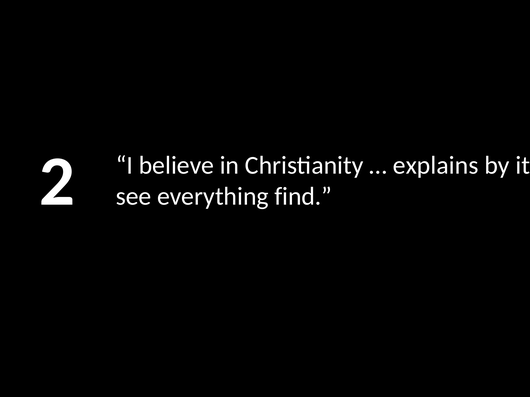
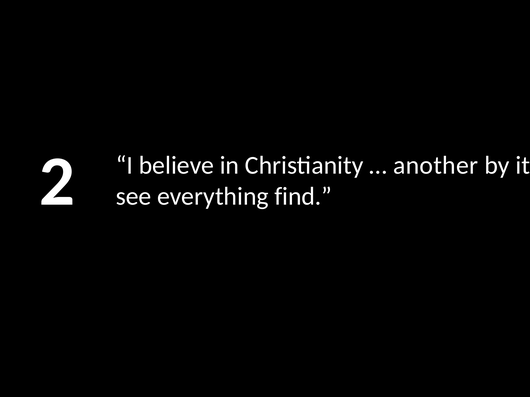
explains: explains -> another
